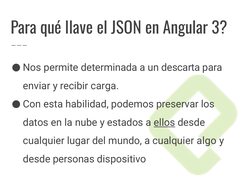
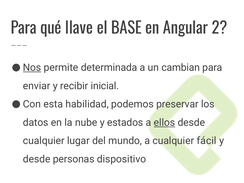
JSON: JSON -> BASE
3: 3 -> 2
Nos underline: none -> present
descarta: descarta -> cambian
carga: carga -> inicial
algo: algo -> fácil
